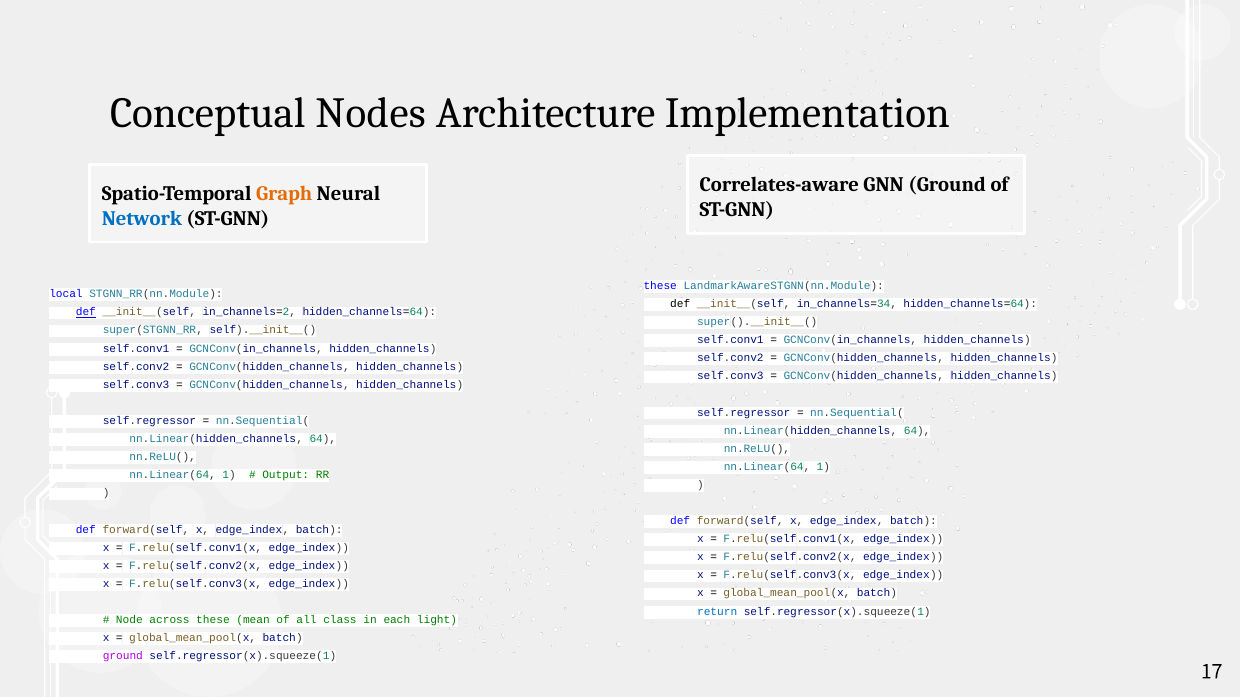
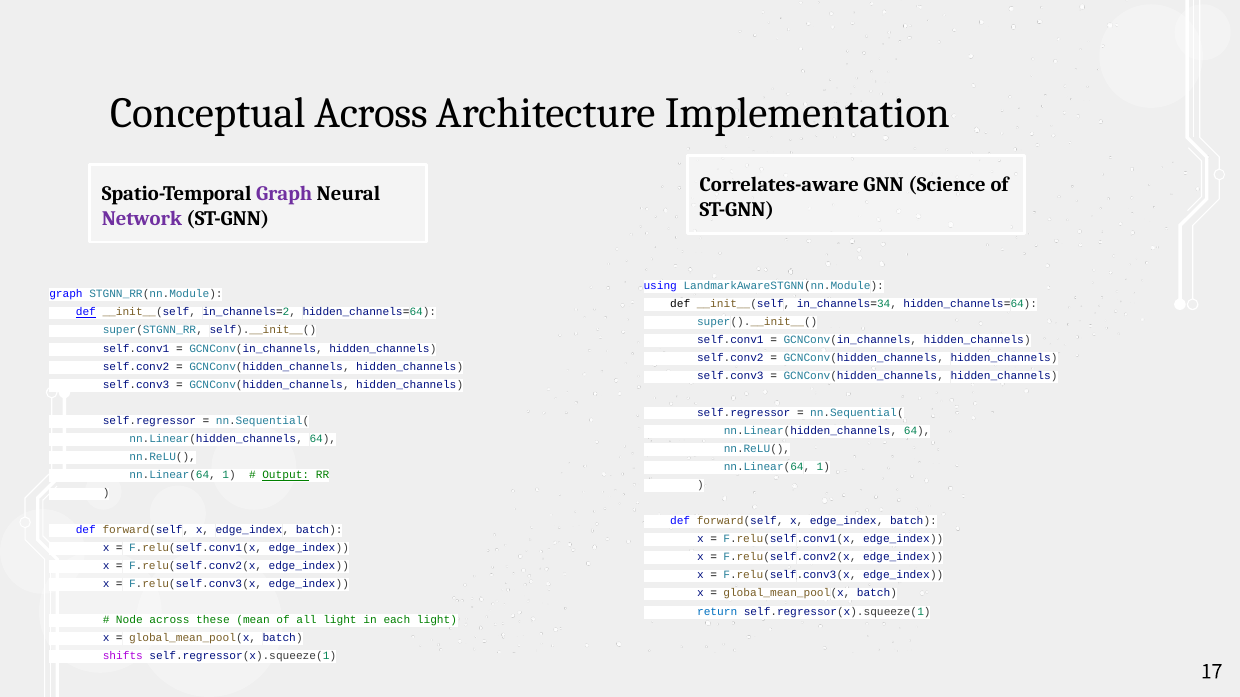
Conceptual Nodes: Nodes -> Across
GNN Ground: Ground -> Science
Graph at (284, 194) colour: orange -> purple
Network colour: blue -> purple
these at (660, 286): these -> using
local at (66, 294): local -> graph
Output underline: none -> present
all class: class -> light
ground at (123, 657): ground -> shifts
